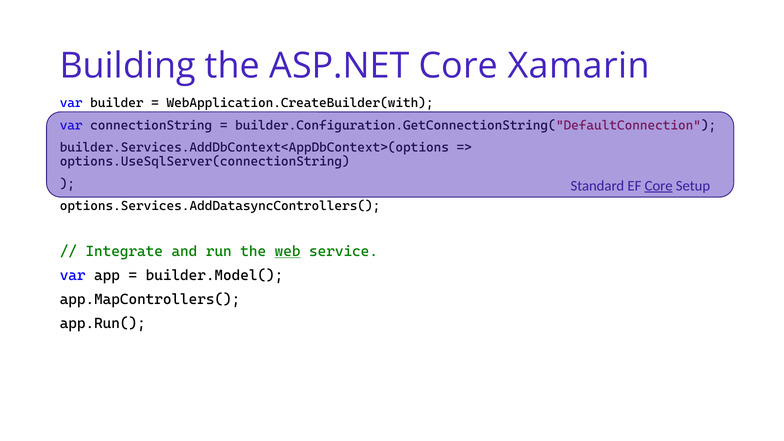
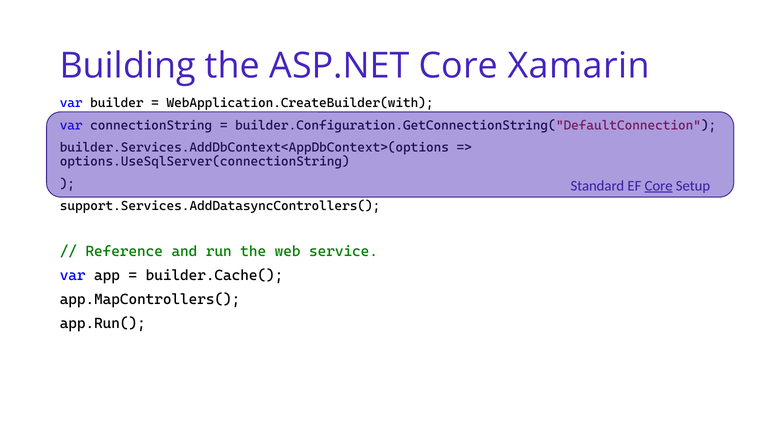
options.Services.AddDatasyncControllers(: options.Services.AddDatasyncControllers( -> support.Services.AddDatasyncControllers(
Integrate: Integrate -> Reference
web underline: present -> none
builder.Model(: builder.Model( -> builder.Cache(
